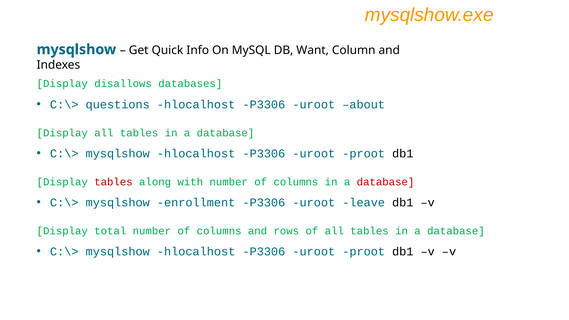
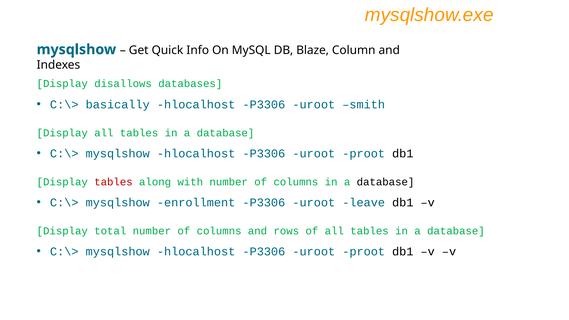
Want: Want -> Blaze
questions: questions -> basically
about: about -> smith
database at (386, 182) colour: red -> black
